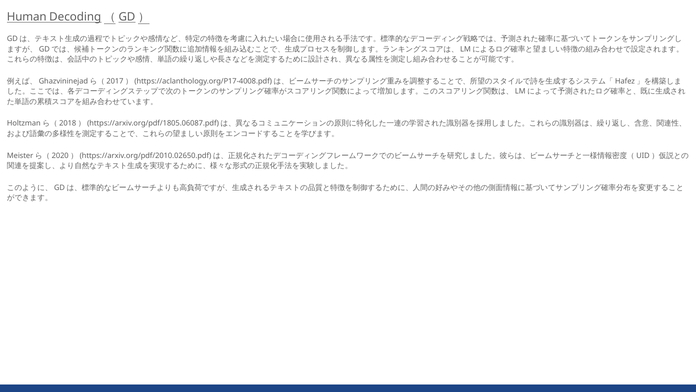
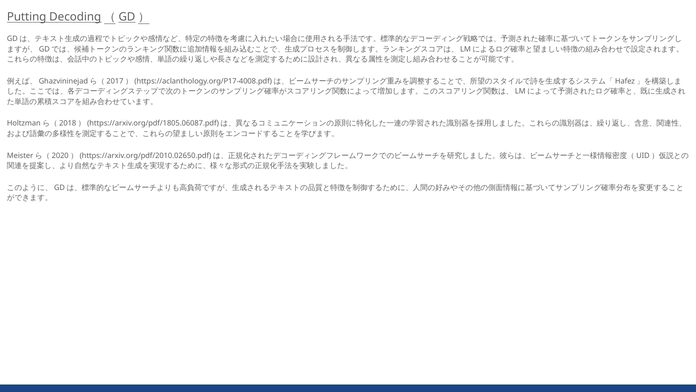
Human: Human -> Putting
